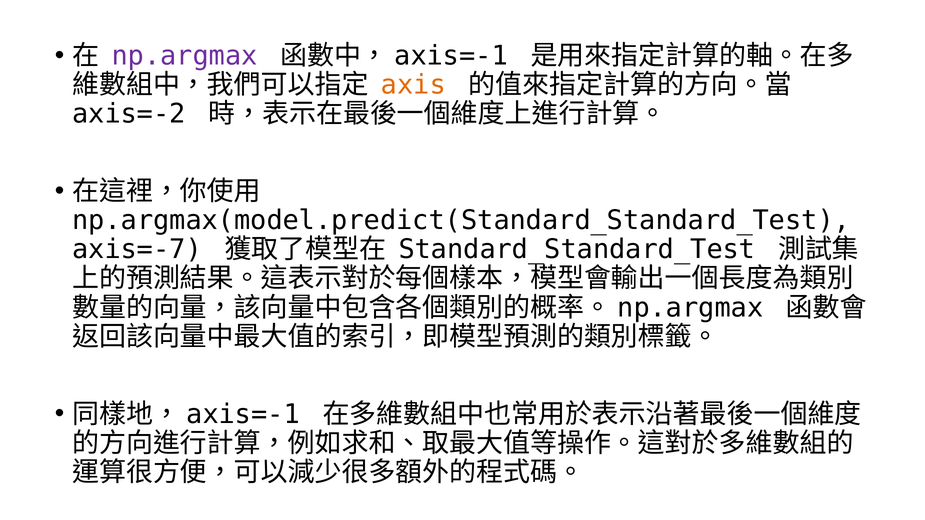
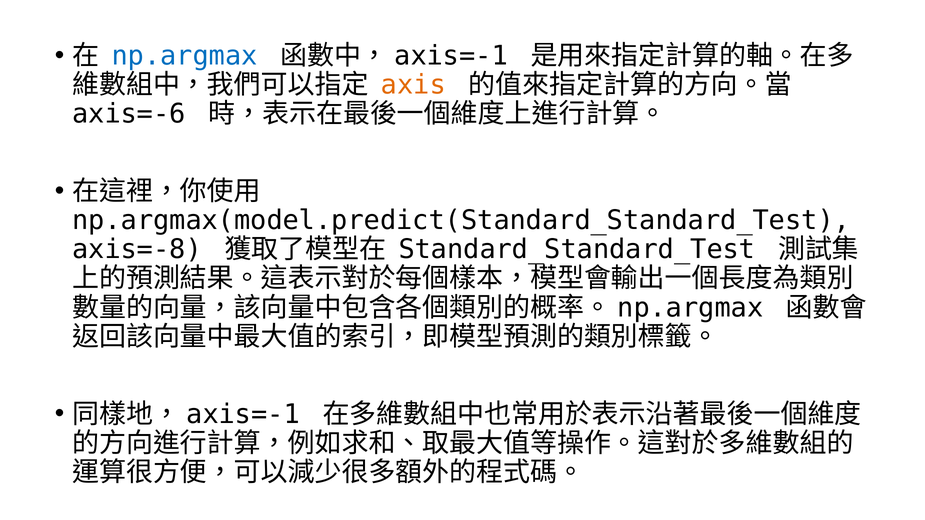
np.argmax colour: purple -> blue
axis=-2: axis=-2 -> axis=-6
axis=-7: axis=-7 -> axis=-8
